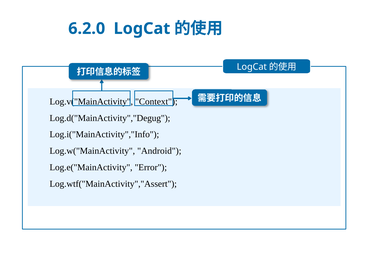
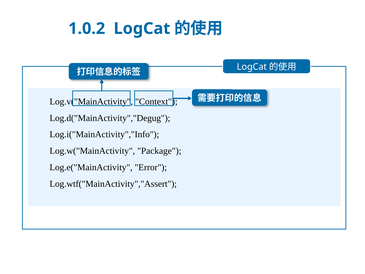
6.2.0: 6.2.0 -> 1.0.2
Android: Android -> Package
